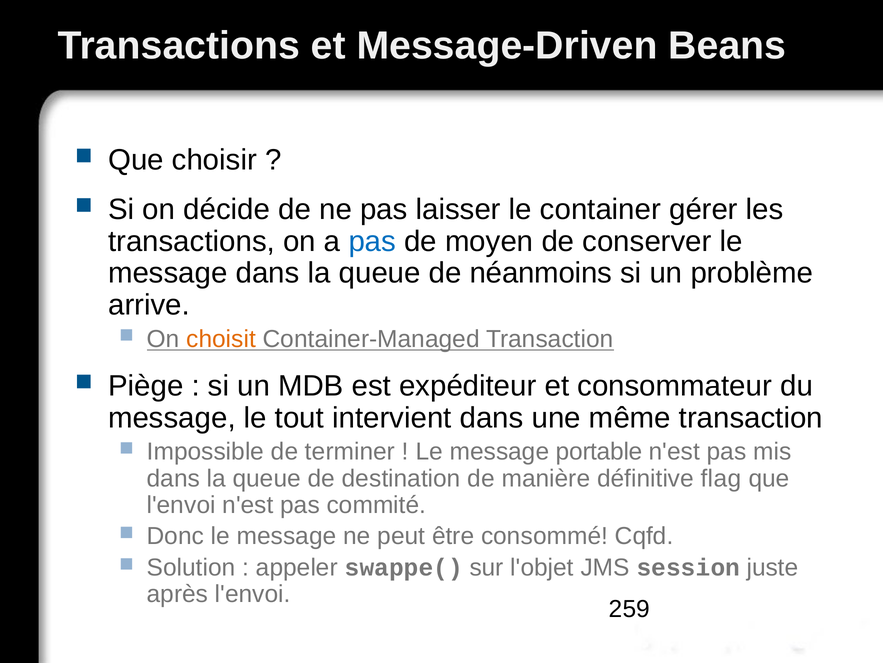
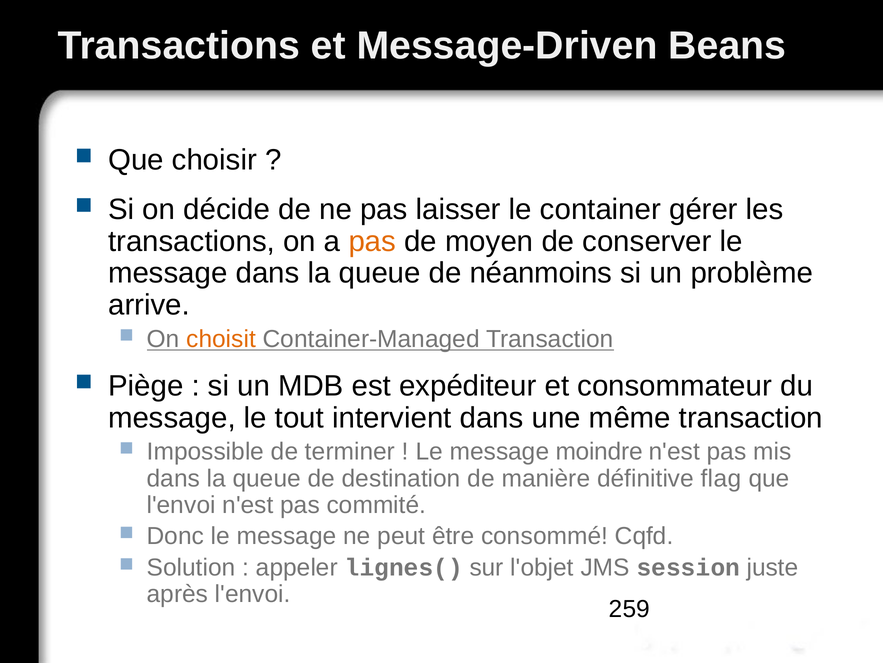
pas at (372, 241) colour: blue -> orange
portable: portable -> moindre
swappe(: swappe( -> lignes(
